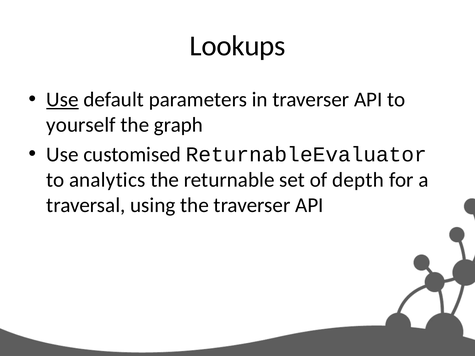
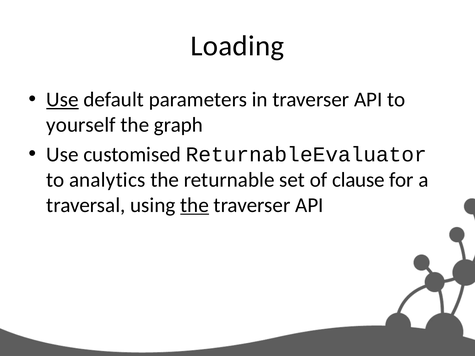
Lookups: Lookups -> Loading
depth: depth -> clause
the at (195, 205) underline: none -> present
